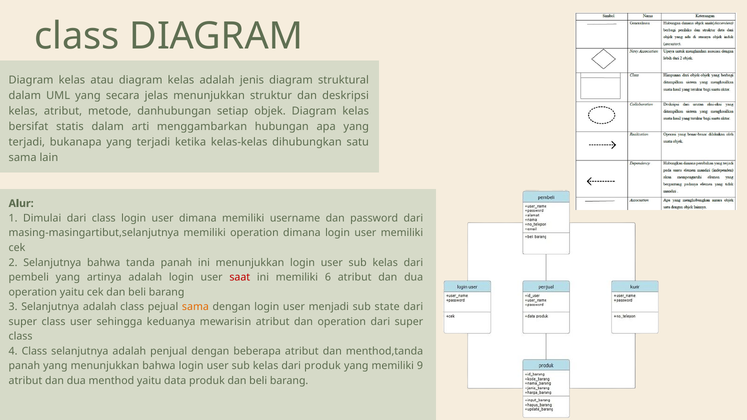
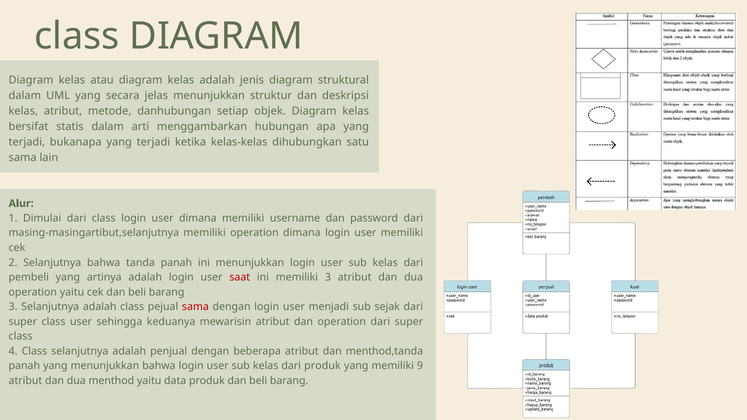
memiliki 6: 6 -> 3
sama at (195, 307) colour: orange -> red
state: state -> sejak
